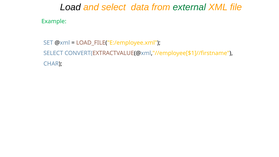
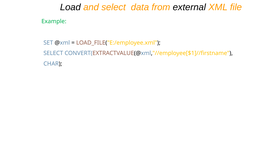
external colour: green -> black
